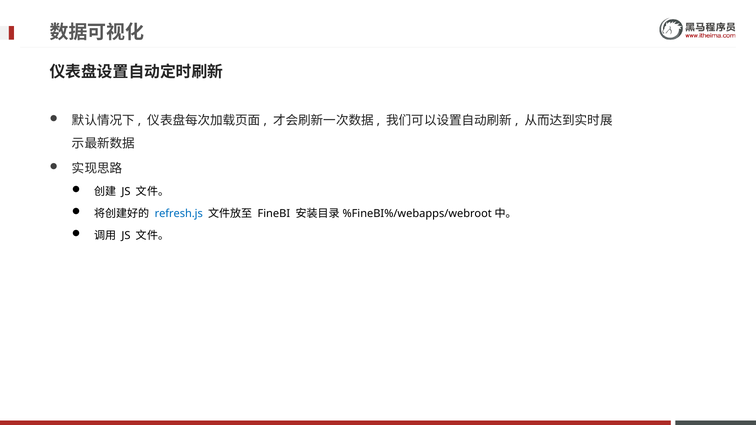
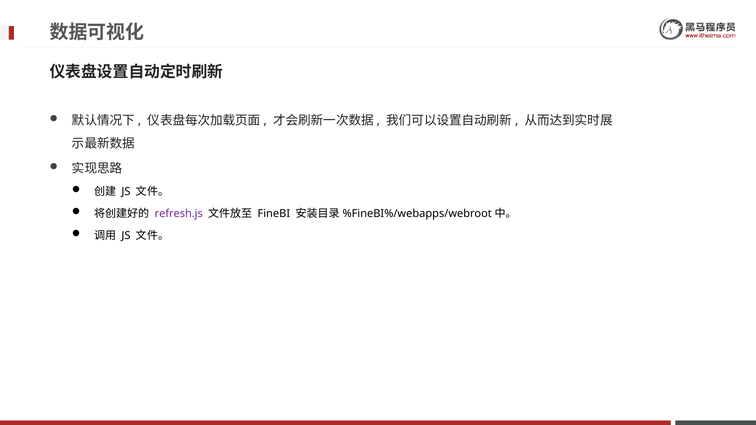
refresh.js colour: blue -> purple
